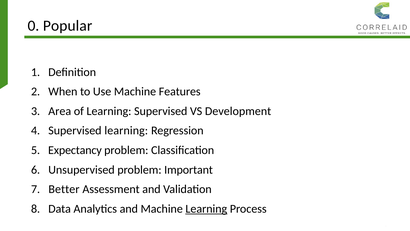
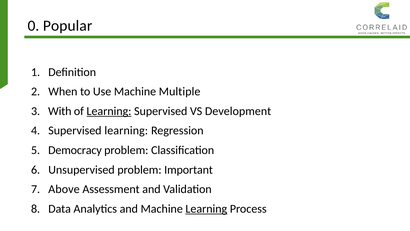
Features: Features -> Multiple
Area: Area -> With
Learning at (109, 111) underline: none -> present
Expectancy: Expectancy -> Democracy
Better: Better -> Above
